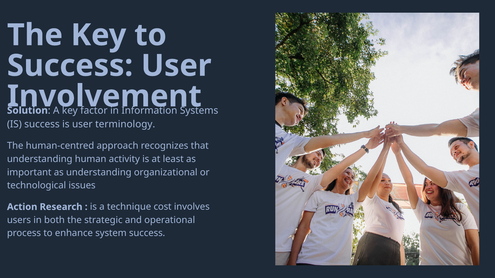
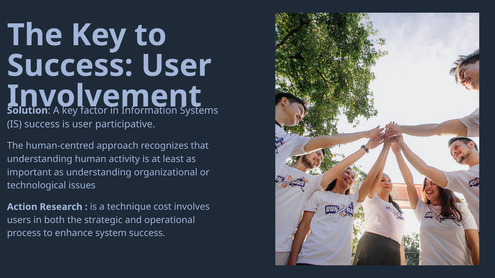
terminology: terminology -> participative
